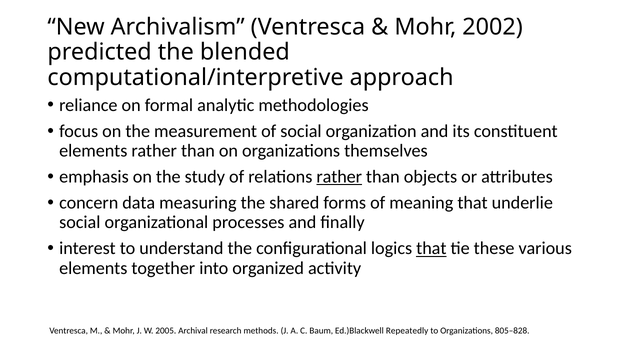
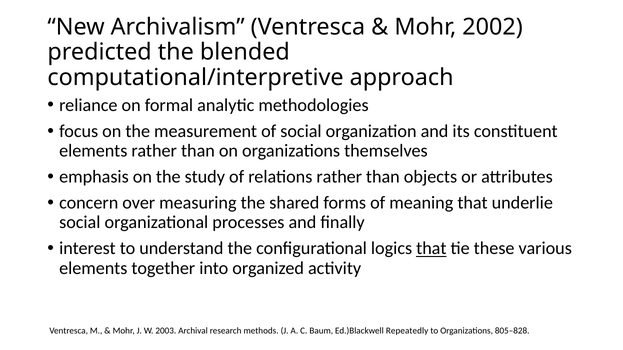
rather at (339, 177) underline: present -> none
data: data -> over
2005: 2005 -> 2003
